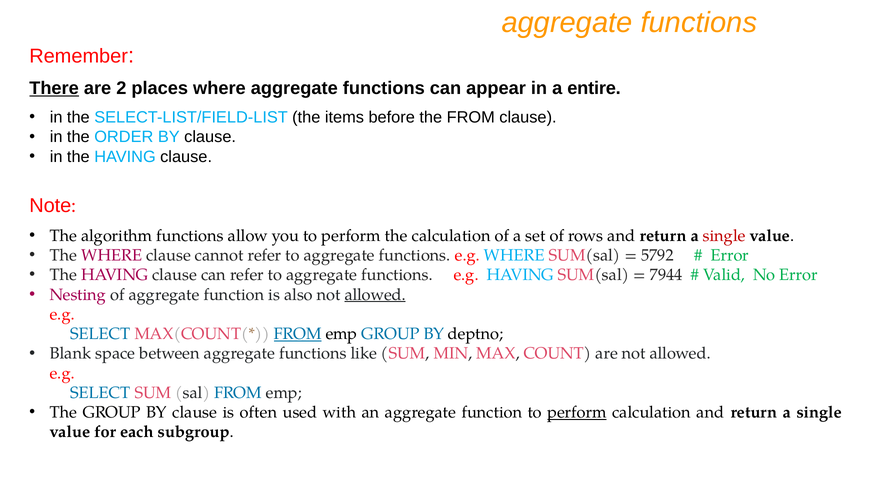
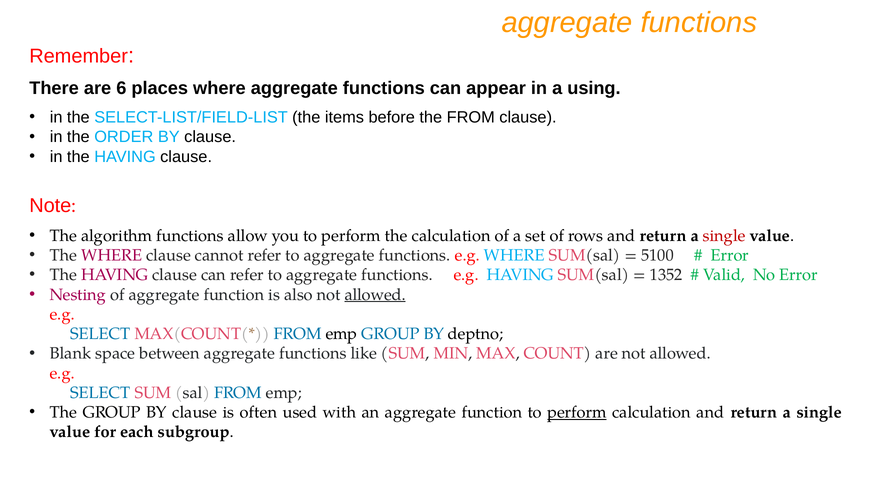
There underline: present -> none
2: 2 -> 6
entire: entire -> using
5792: 5792 -> 5100
7944: 7944 -> 1352
FROM at (298, 334) underline: present -> none
